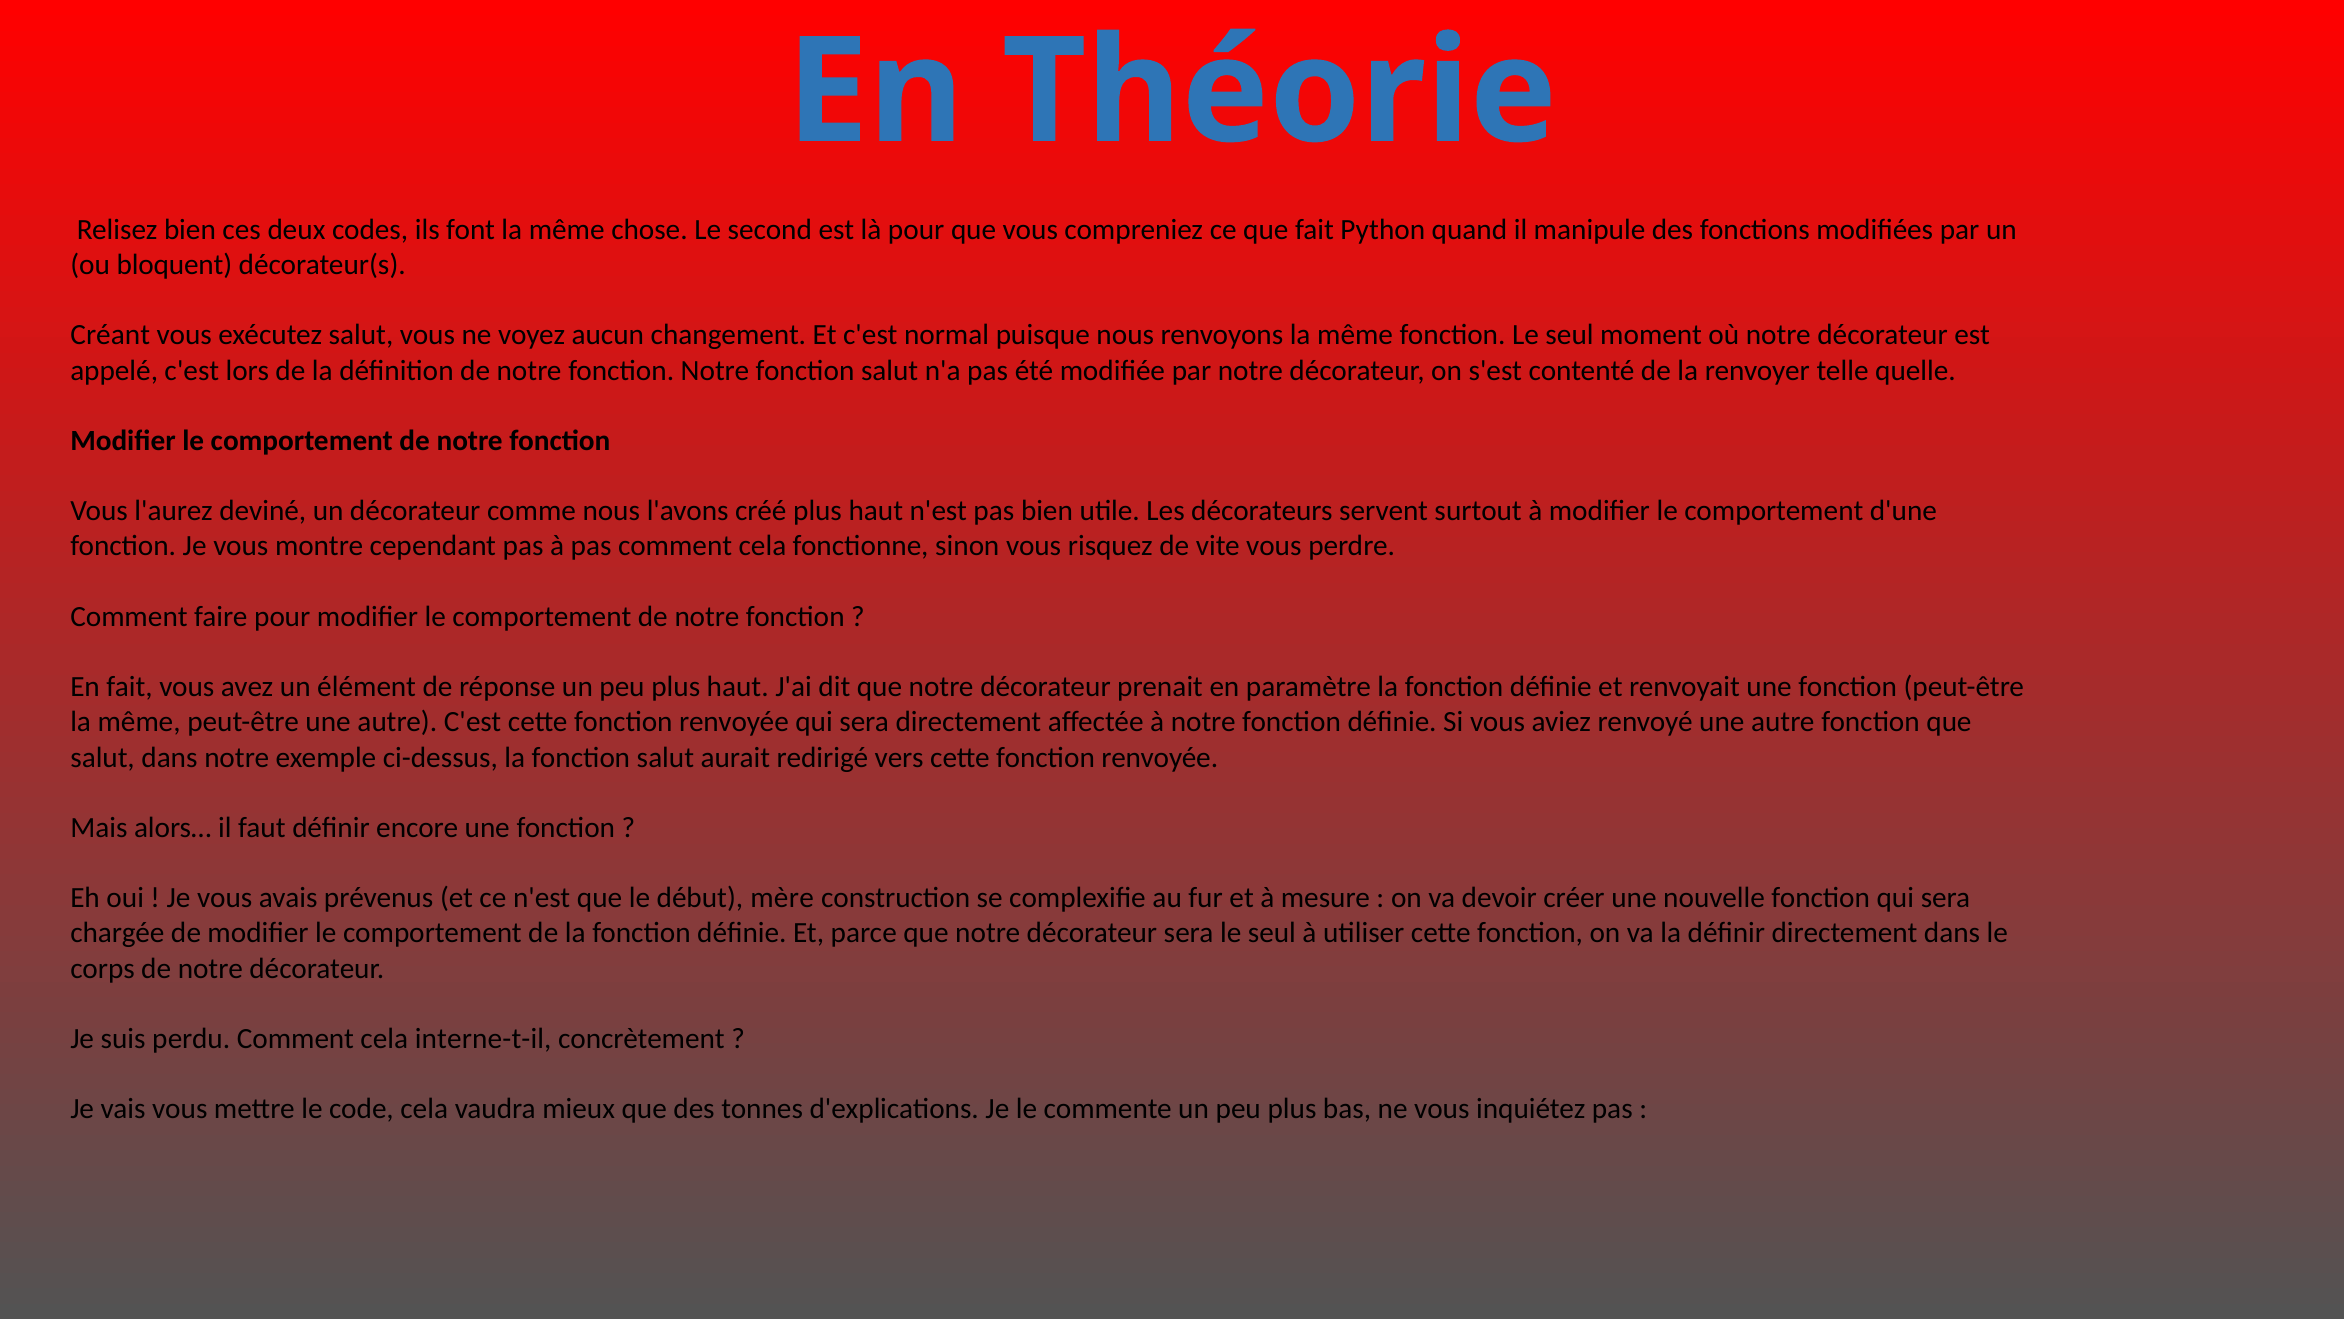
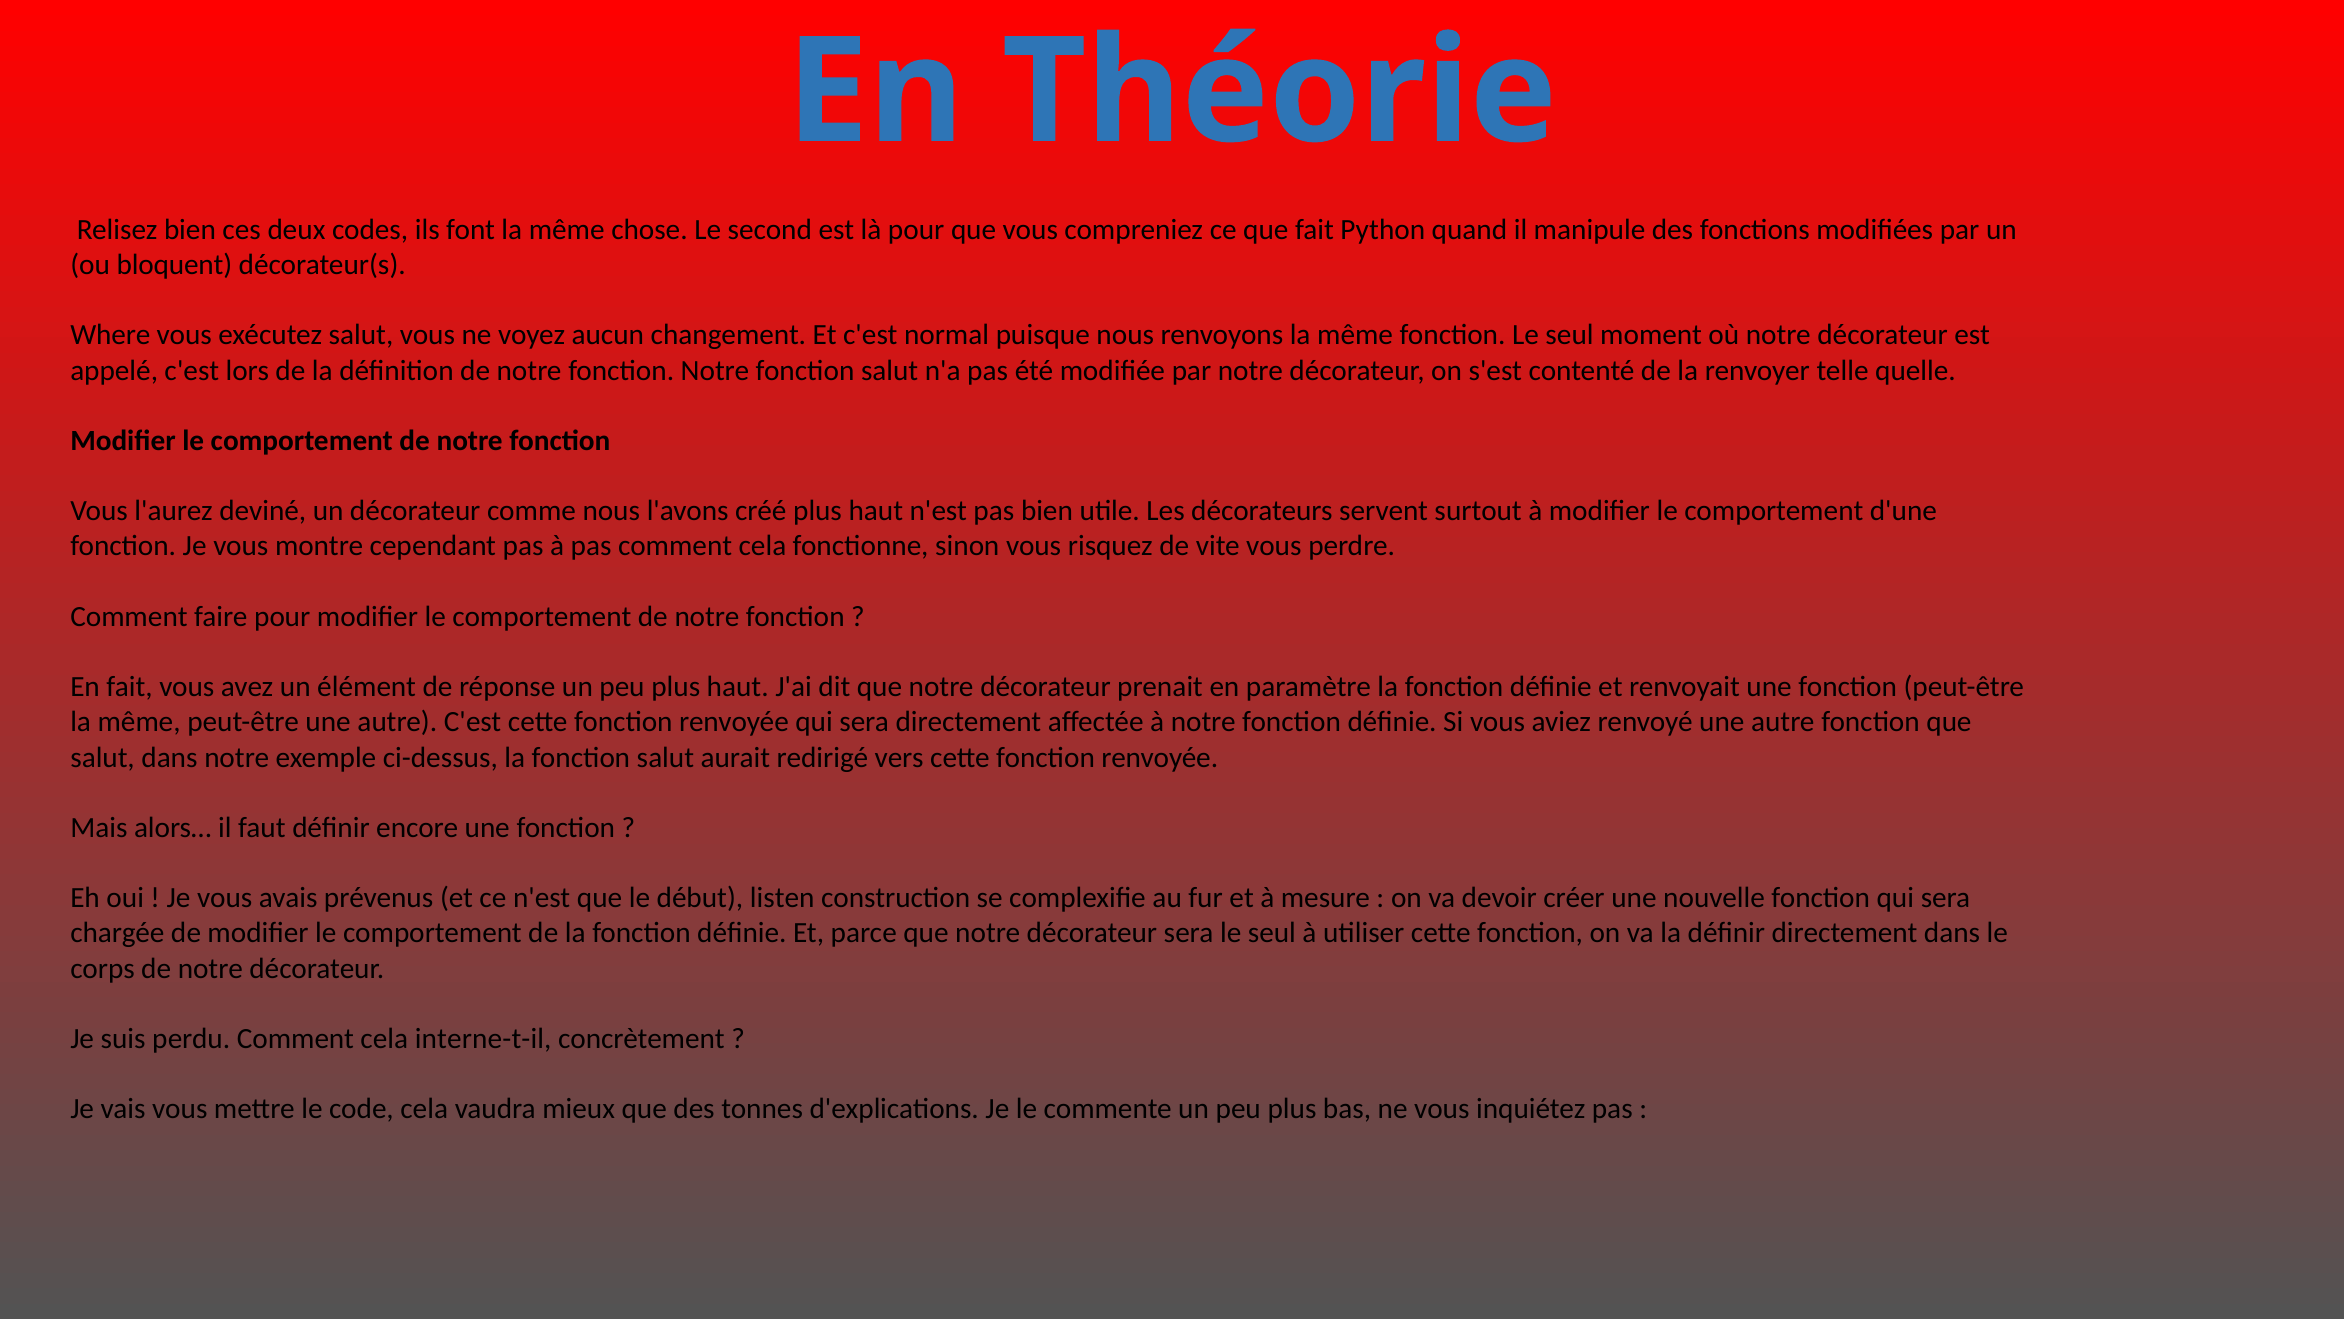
Créant: Créant -> Where
mère: mère -> listen
